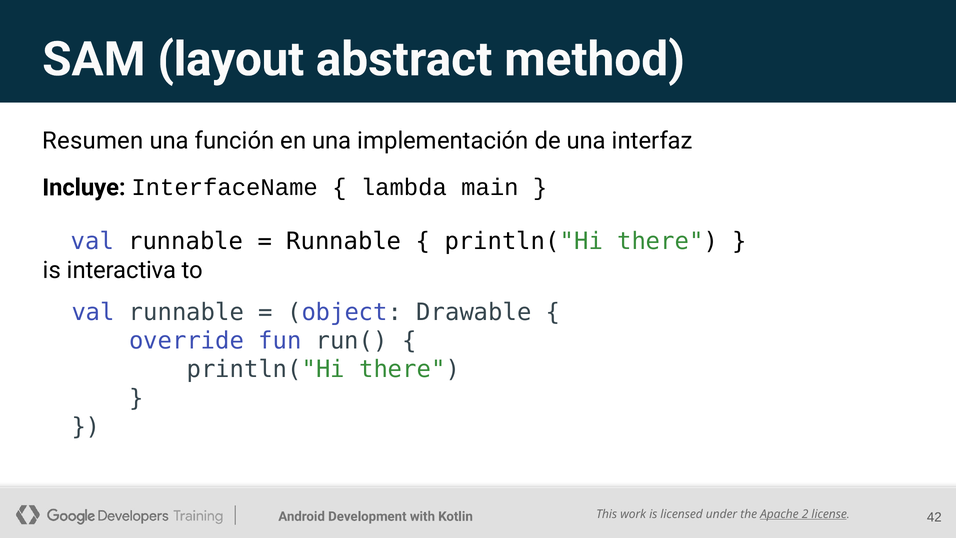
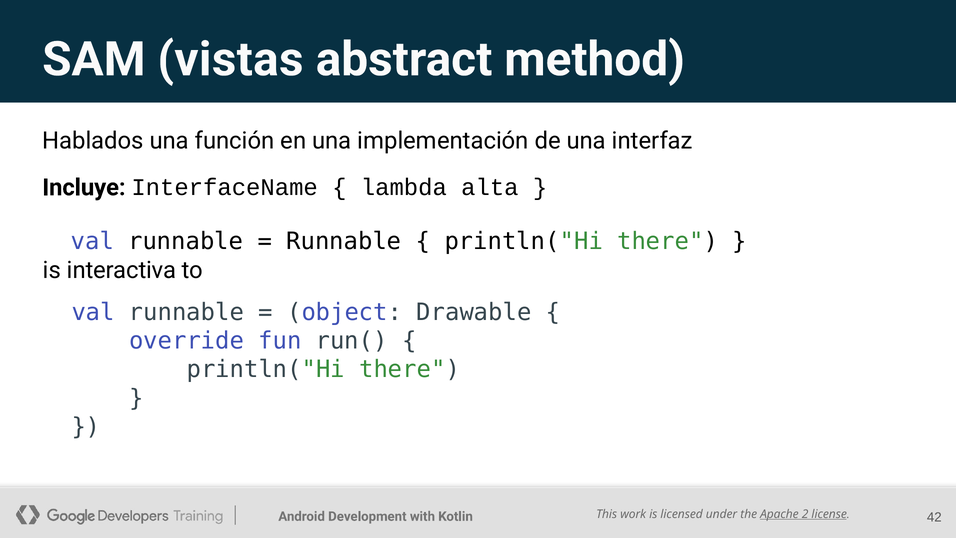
layout: layout -> vistas
Resumen: Resumen -> Hablados
main: main -> alta
